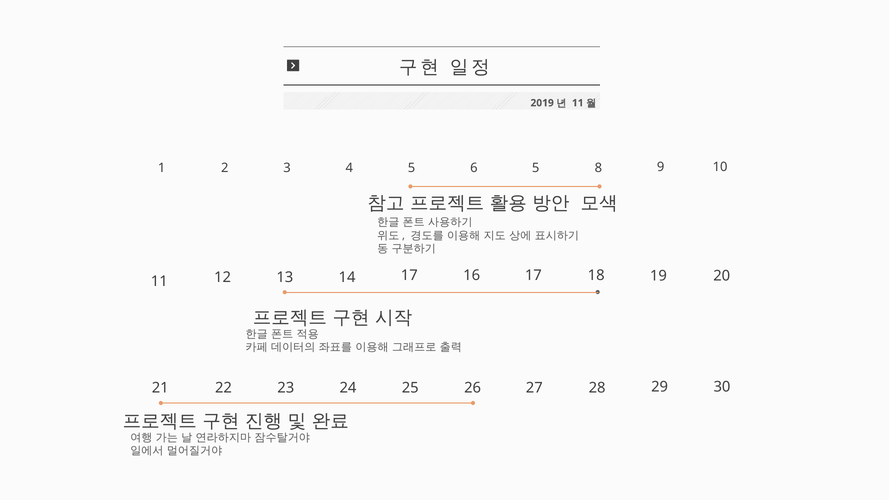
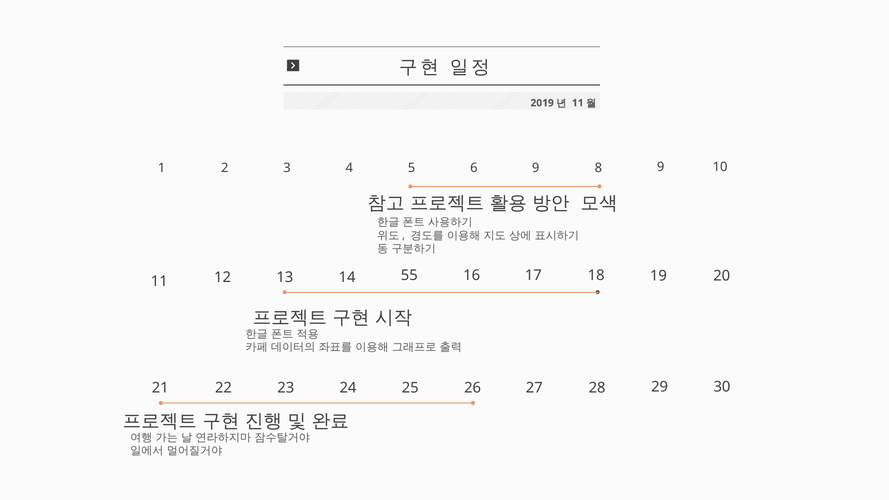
6 5: 5 -> 9
14 17: 17 -> 55
